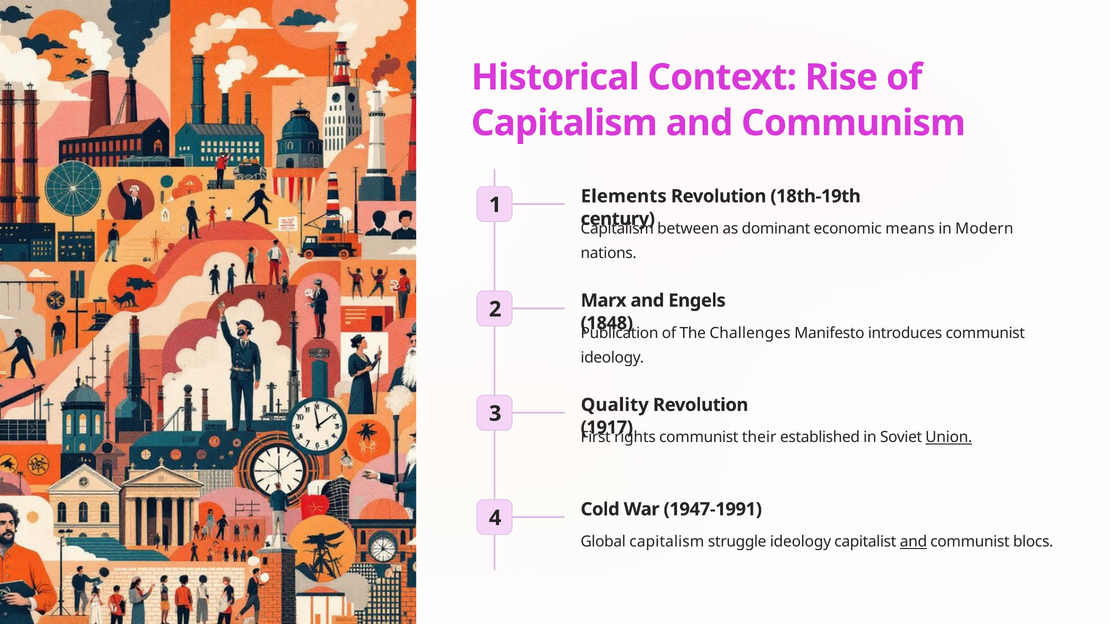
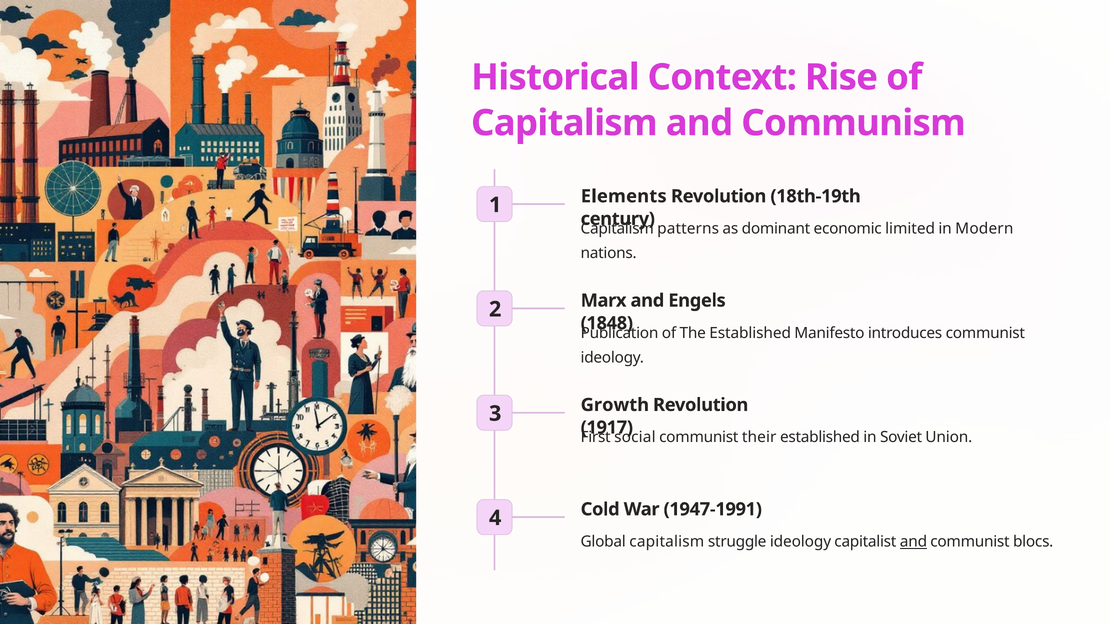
between: between -> patterns
means: means -> limited
The Challenges: Challenges -> Established
Quality: Quality -> Growth
rights: rights -> social
Union underline: present -> none
